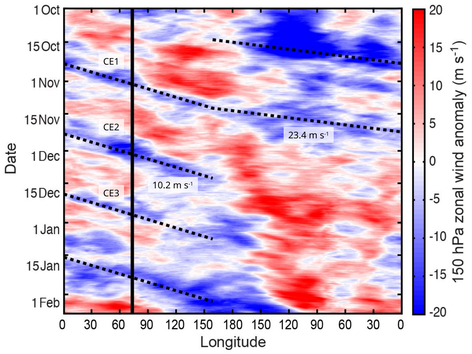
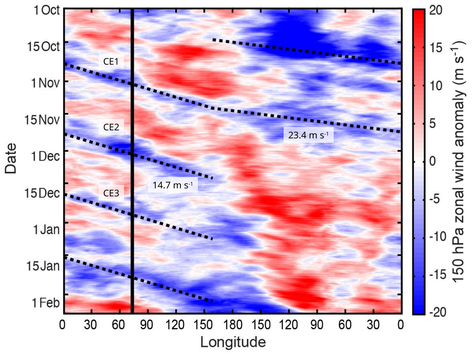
10.2: 10.2 -> 14.7
